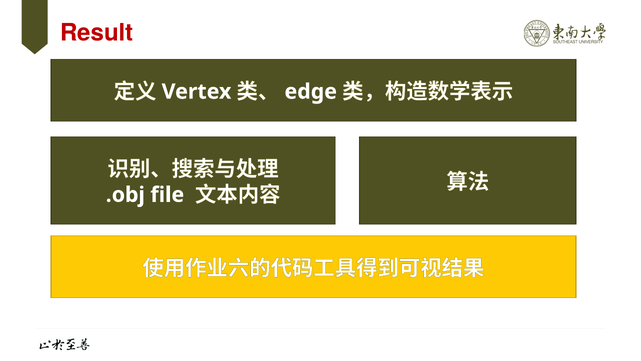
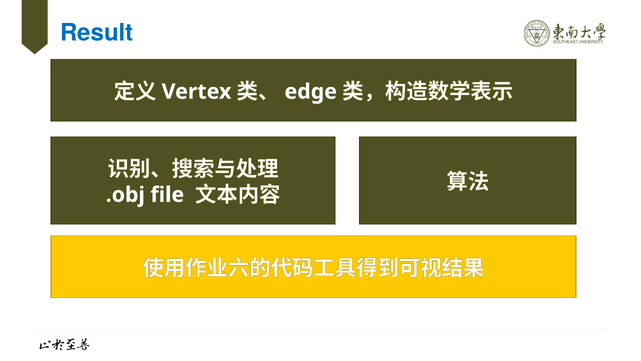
Result colour: red -> blue
